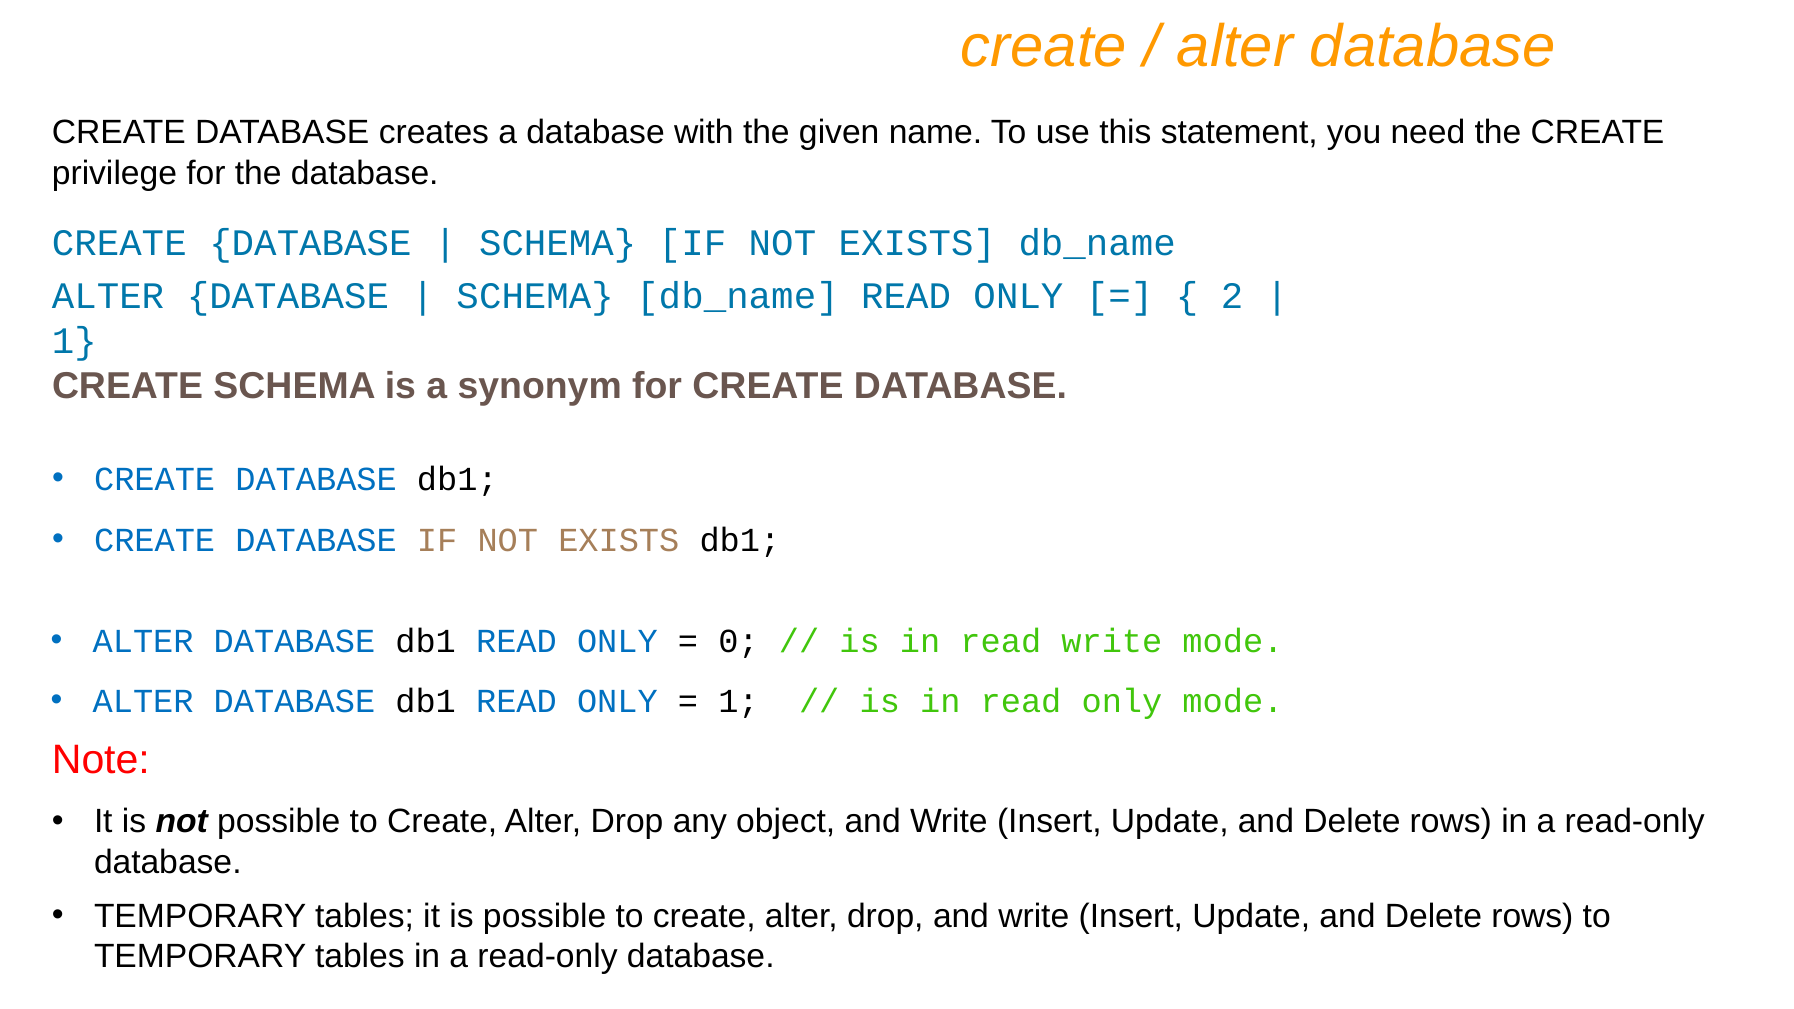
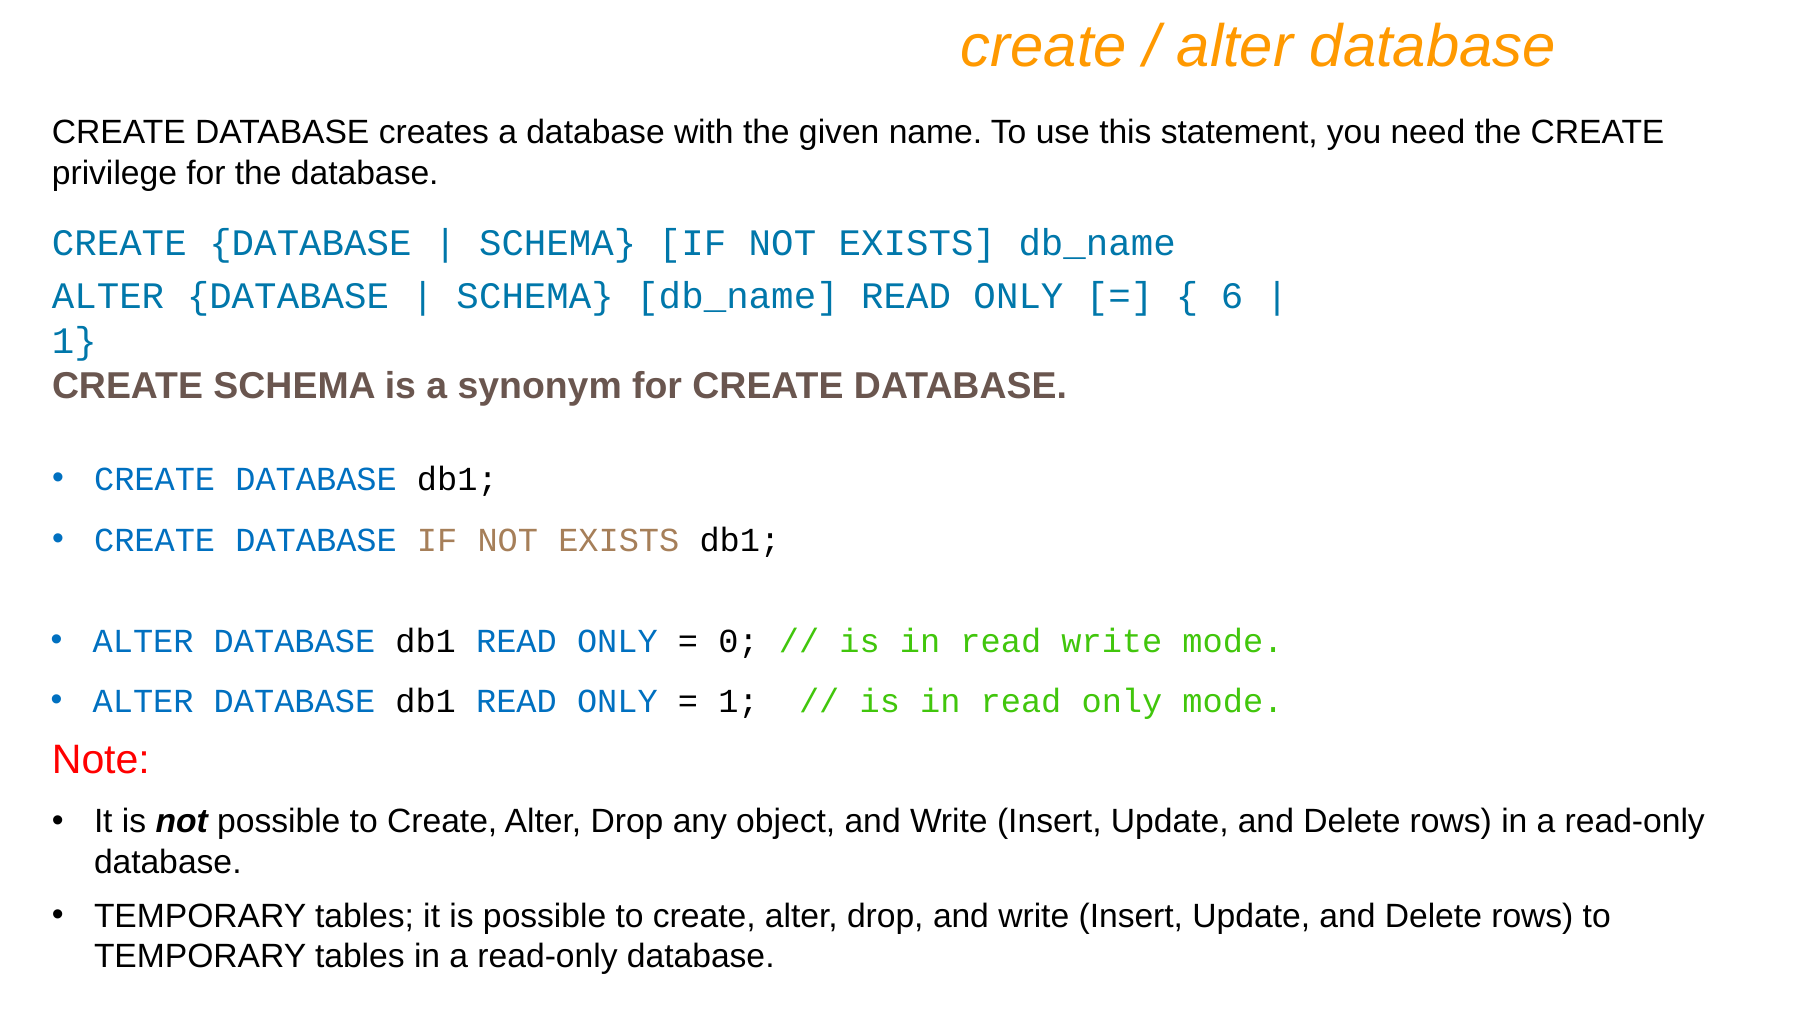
2: 2 -> 6
